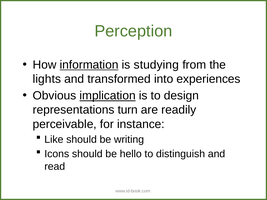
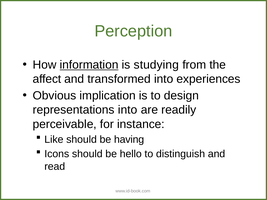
lights: lights -> affect
implication underline: present -> none
representations turn: turn -> into
writing: writing -> having
